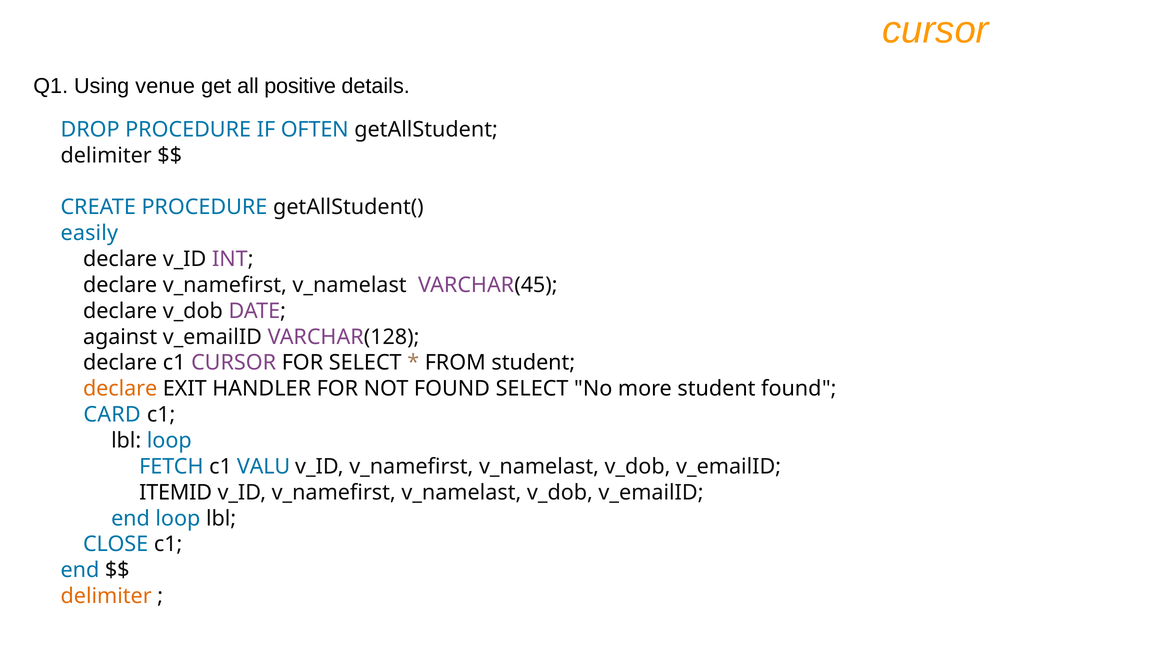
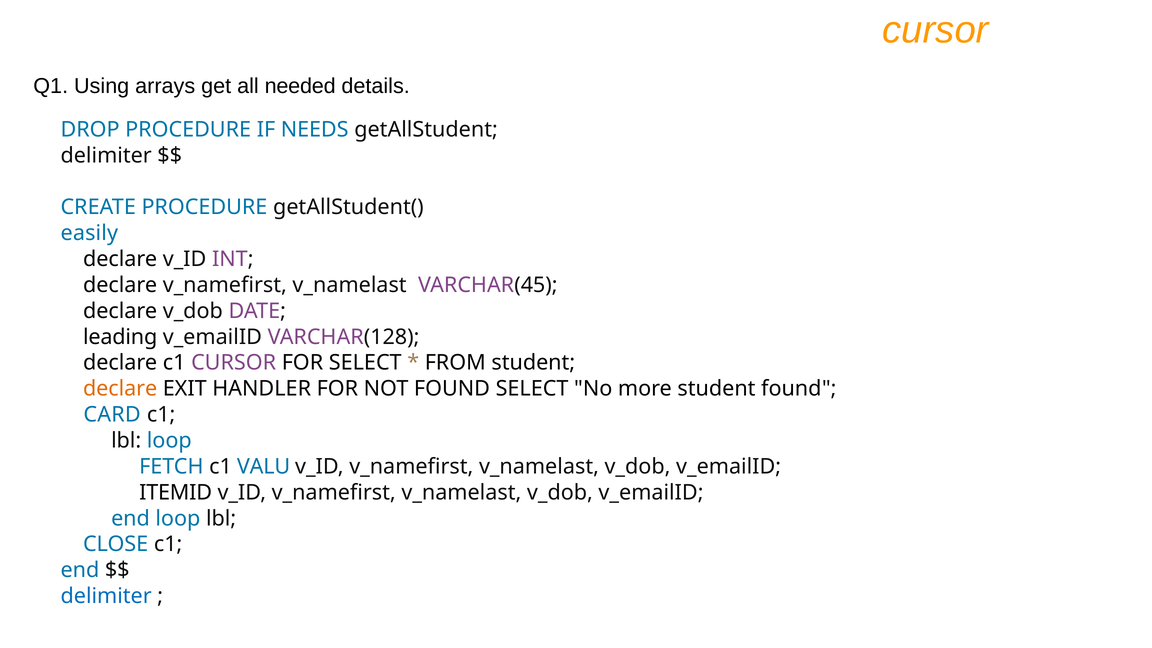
venue: venue -> arrays
positive: positive -> needed
OFTEN: OFTEN -> NEEDS
against: against -> leading
delimiter at (106, 596) colour: orange -> blue
